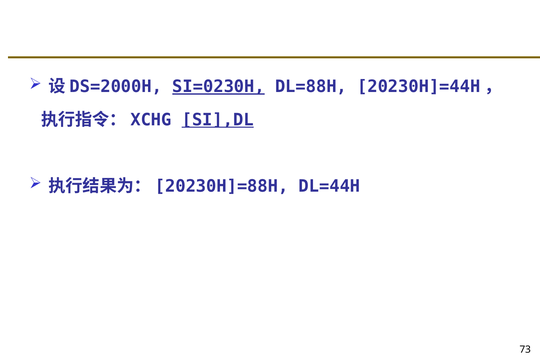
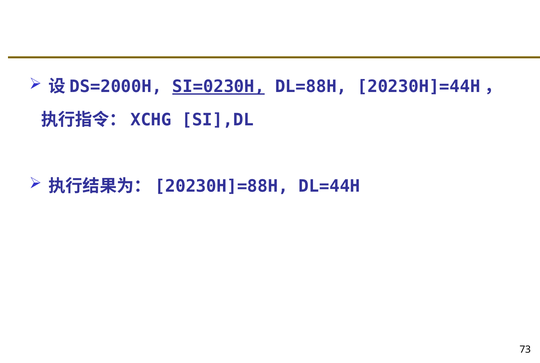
SI],DL underline: present -> none
